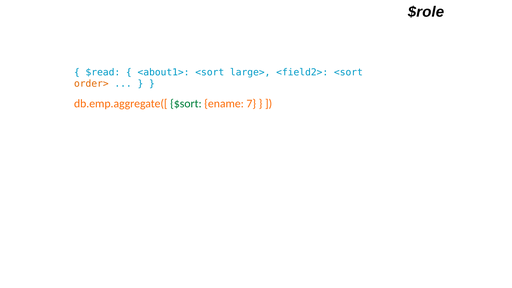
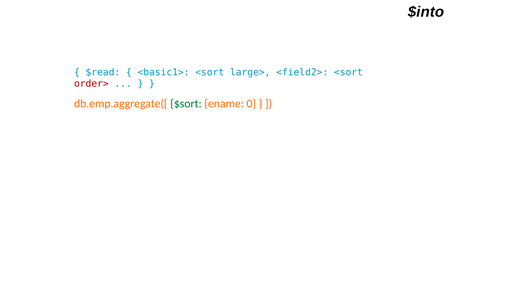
$role: $role -> $into
<about1>: <about1> -> <basic1>
order> colour: orange -> red
7: 7 -> 0
